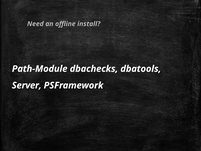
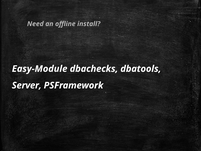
Path-Module: Path-Module -> Easy-Module
